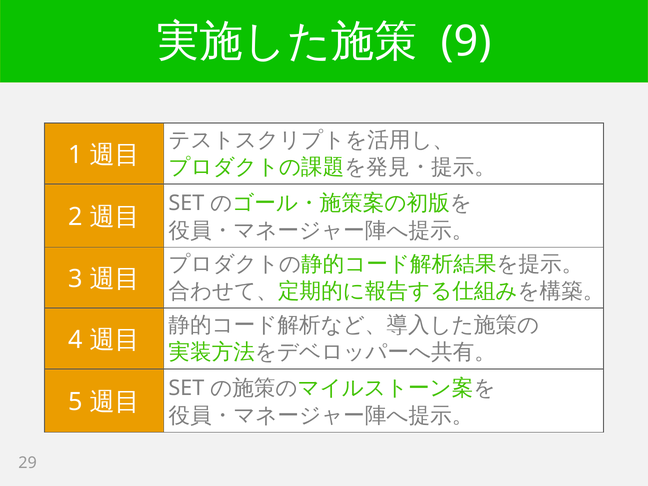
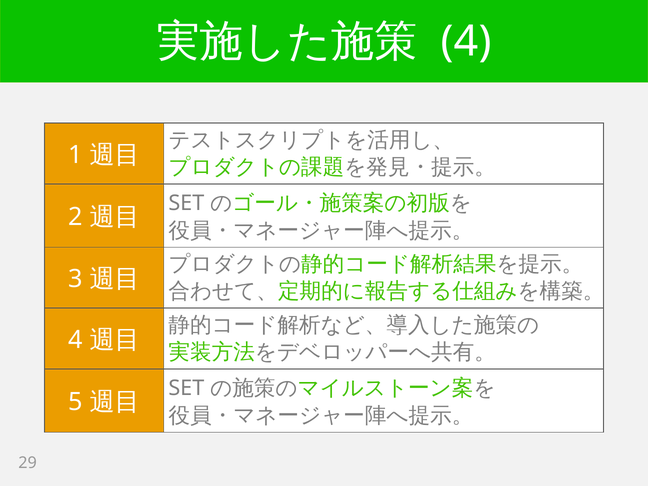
9 at (466, 42): 9 -> 4
